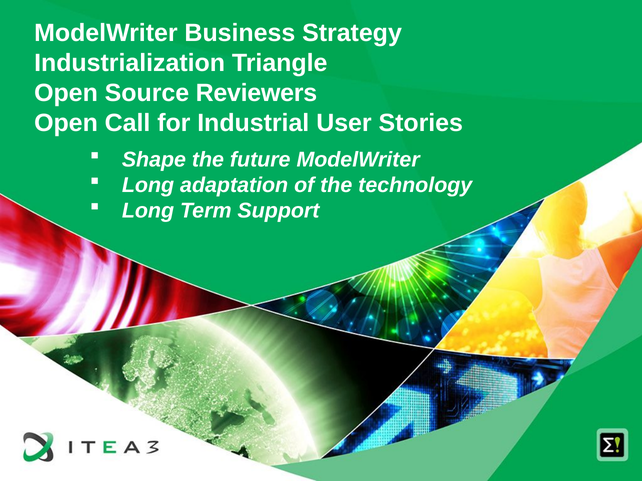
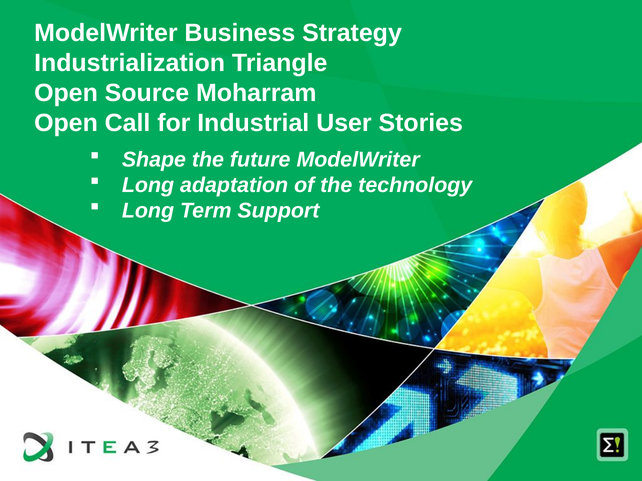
Reviewers: Reviewers -> Moharram
